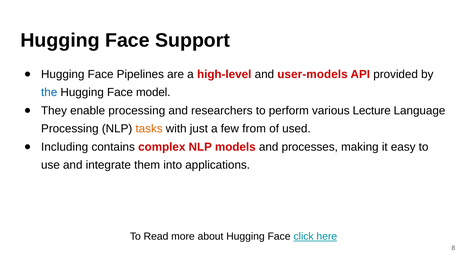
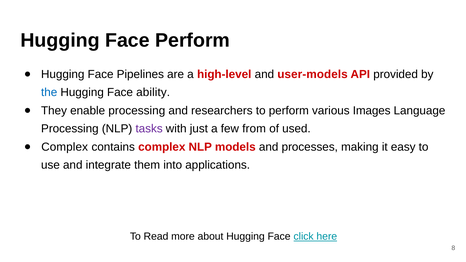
Face Support: Support -> Perform
model: model -> ability
Lecture: Lecture -> Images
tasks colour: orange -> purple
Including at (65, 147): Including -> Complex
